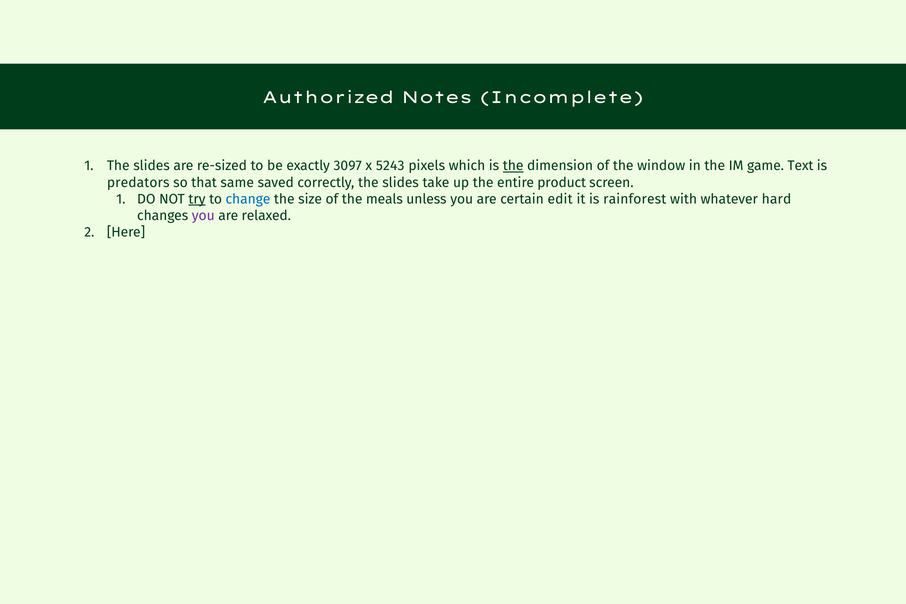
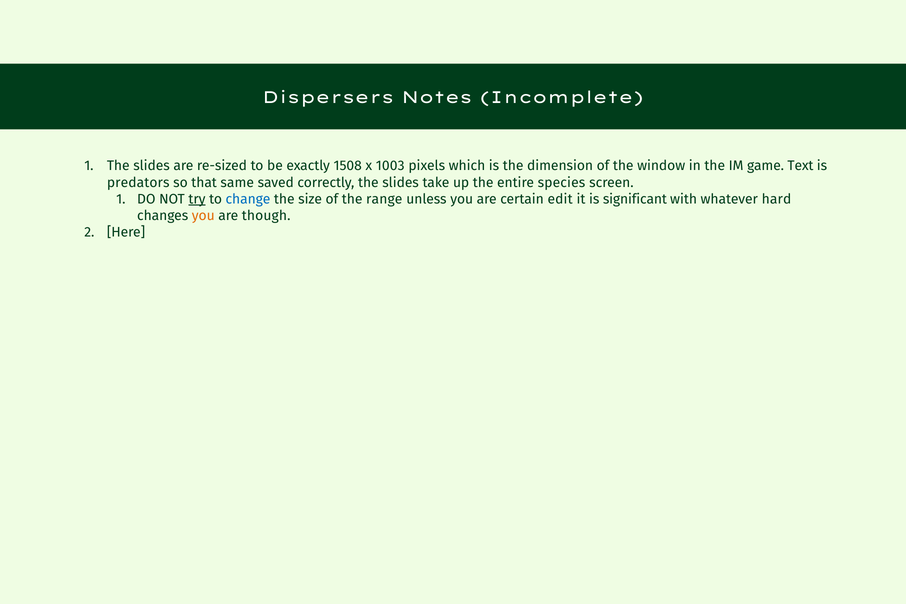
Authorized: Authorized -> Dispersers
3097: 3097 -> 1508
5243: 5243 -> 1003
the at (513, 166) underline: present -> none
product: product -> species
meals: meals -> range
rainforest: rainforest -> significant
you at (203, 216) colour: purple -> orange
relaxed: relaxed -> though
